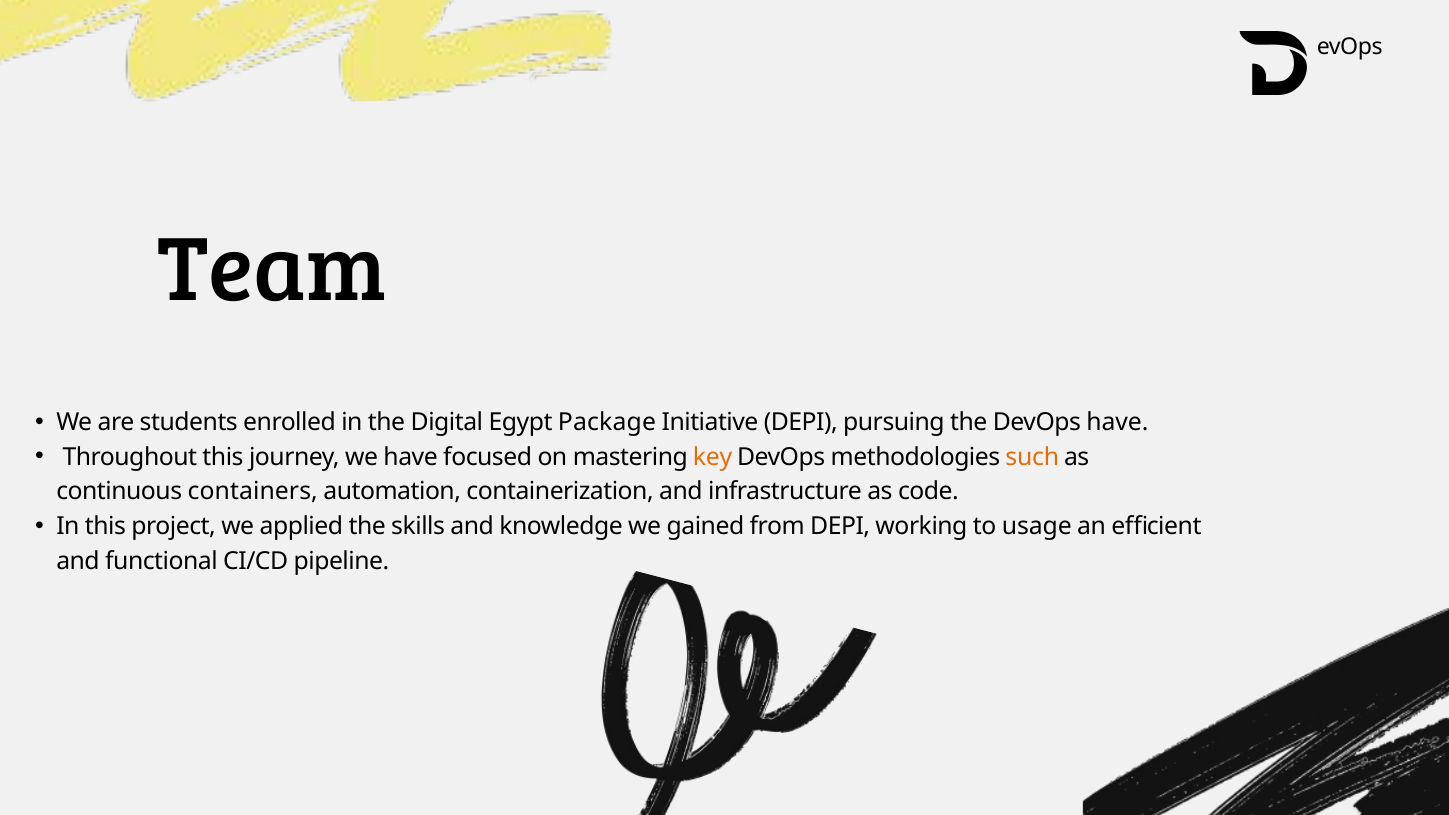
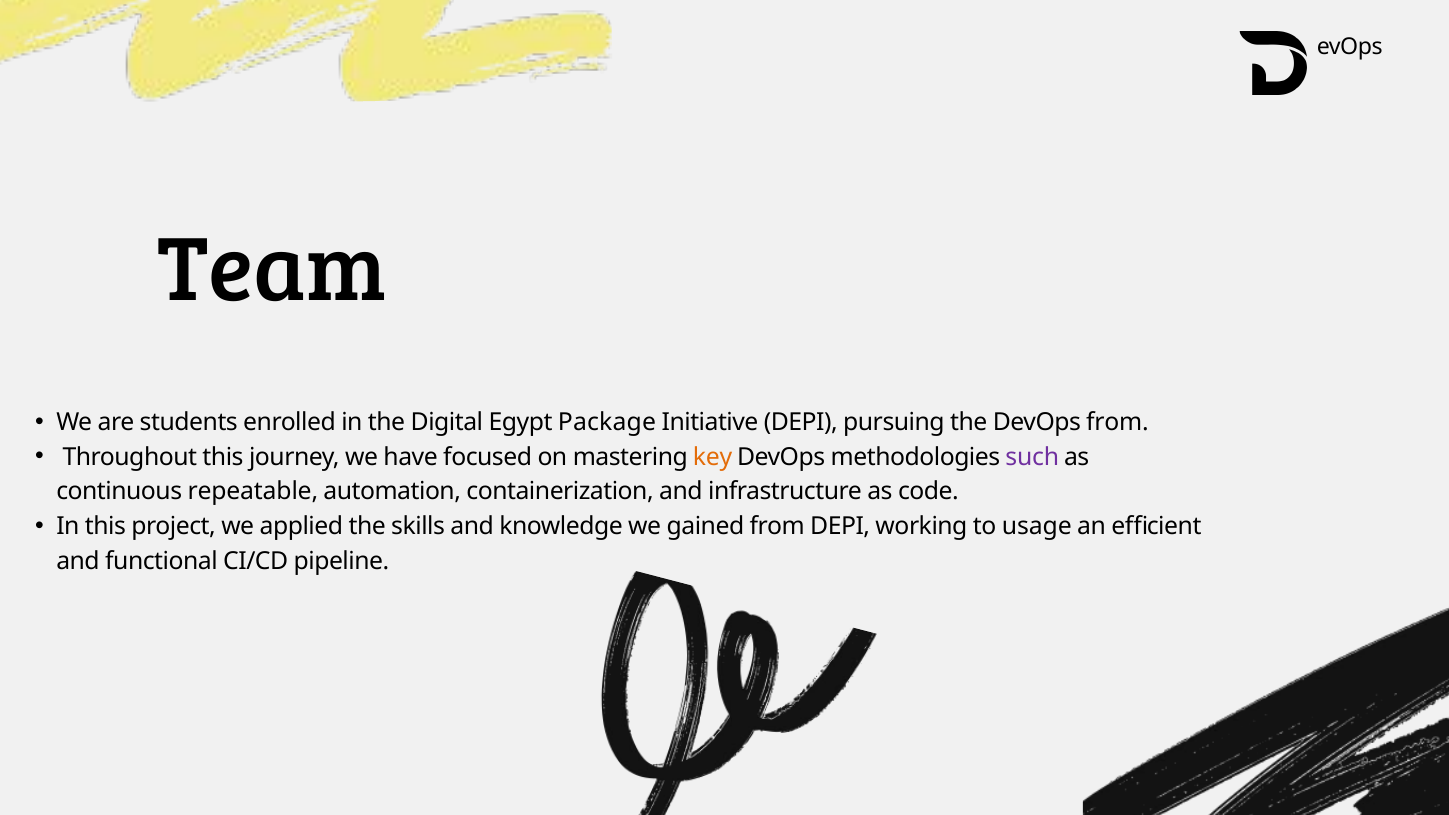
DevOps have: have -> from
such colour: orange -> purple
containers: containers -> repeatable
